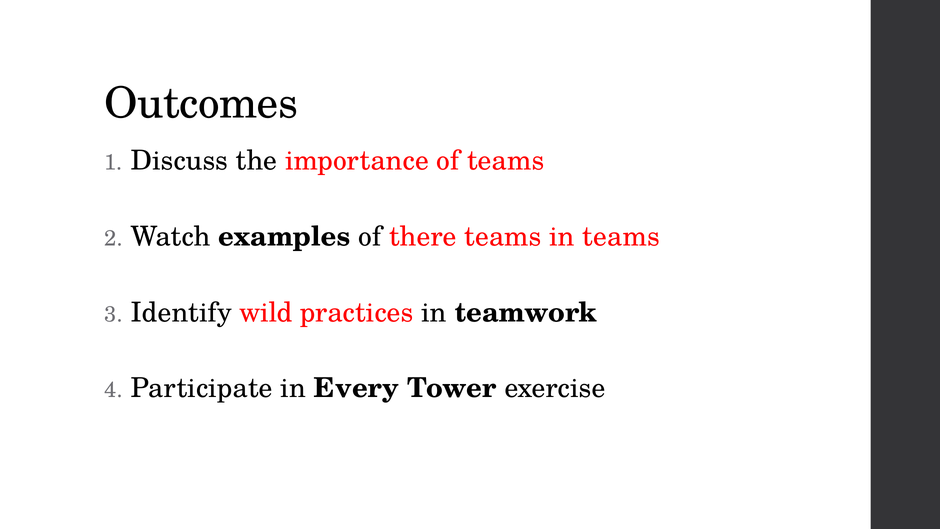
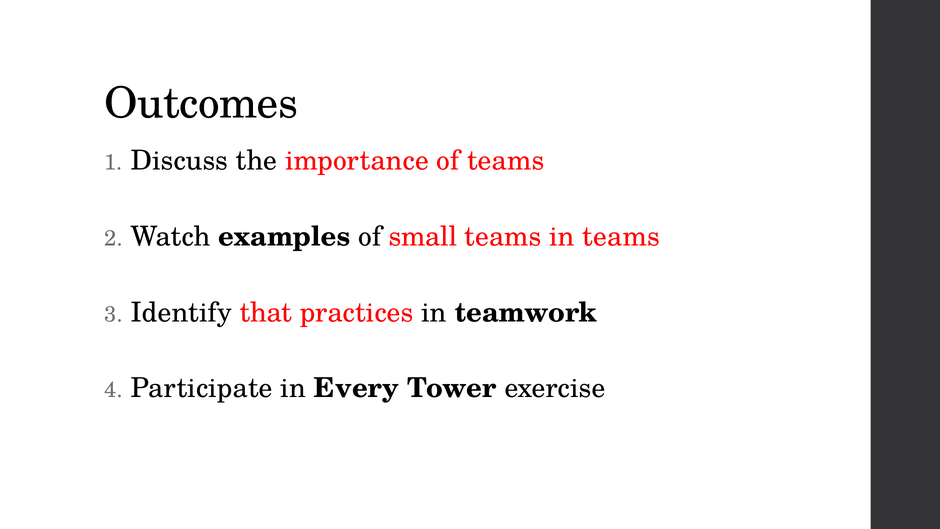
there: there -> small
wild: wild -> that
